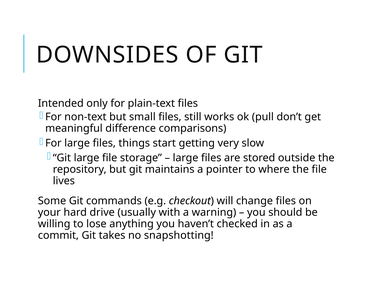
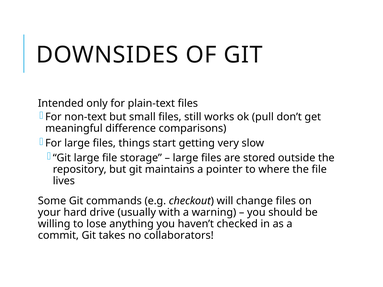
snapshotting: snapshotting -> collaborators
